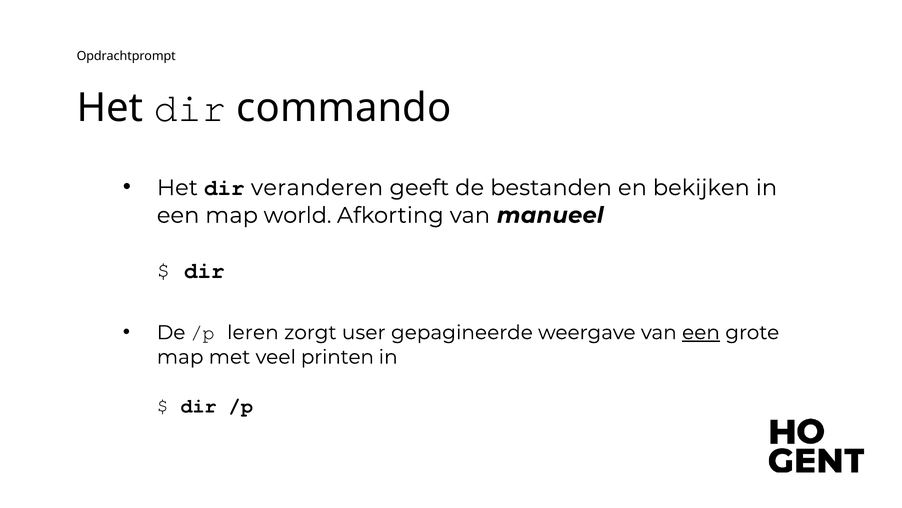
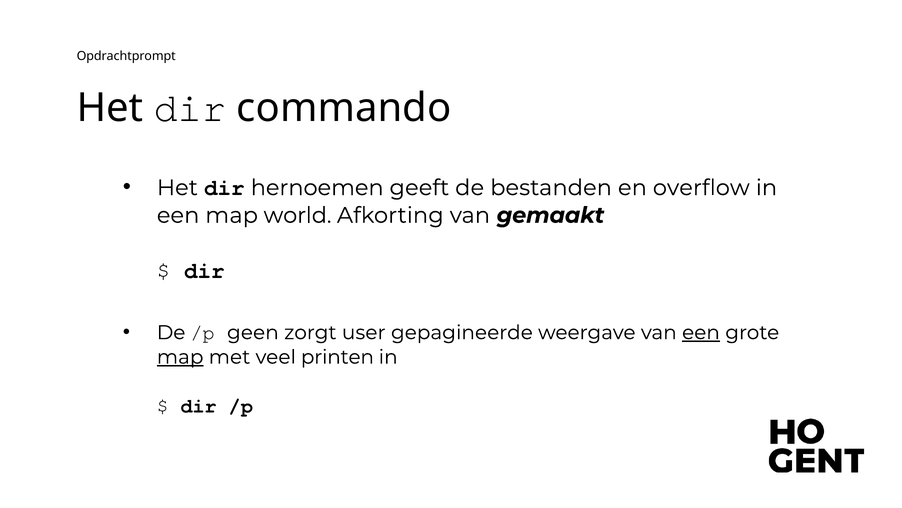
veranderen: veranderen -> hernoemen
bekijken: bekijken -> overflow
manueel: manueel -> gemaakt
leren: leren -> geen
map at (180, 357) underline: none -> present
